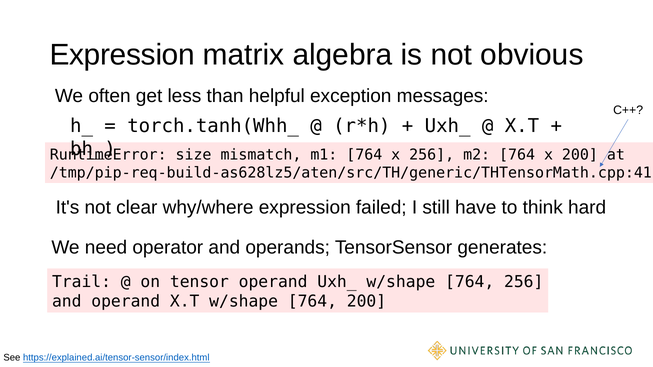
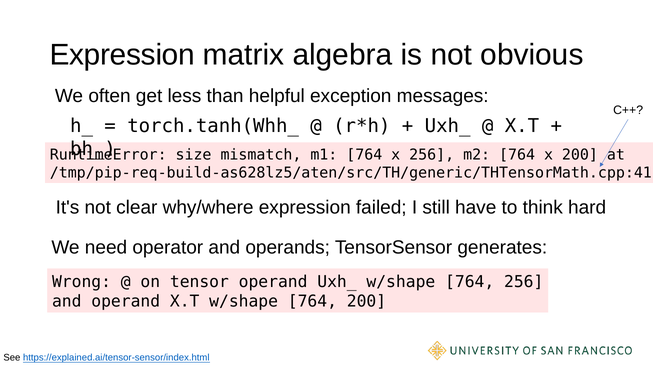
Trail: Trail -> Wrong
